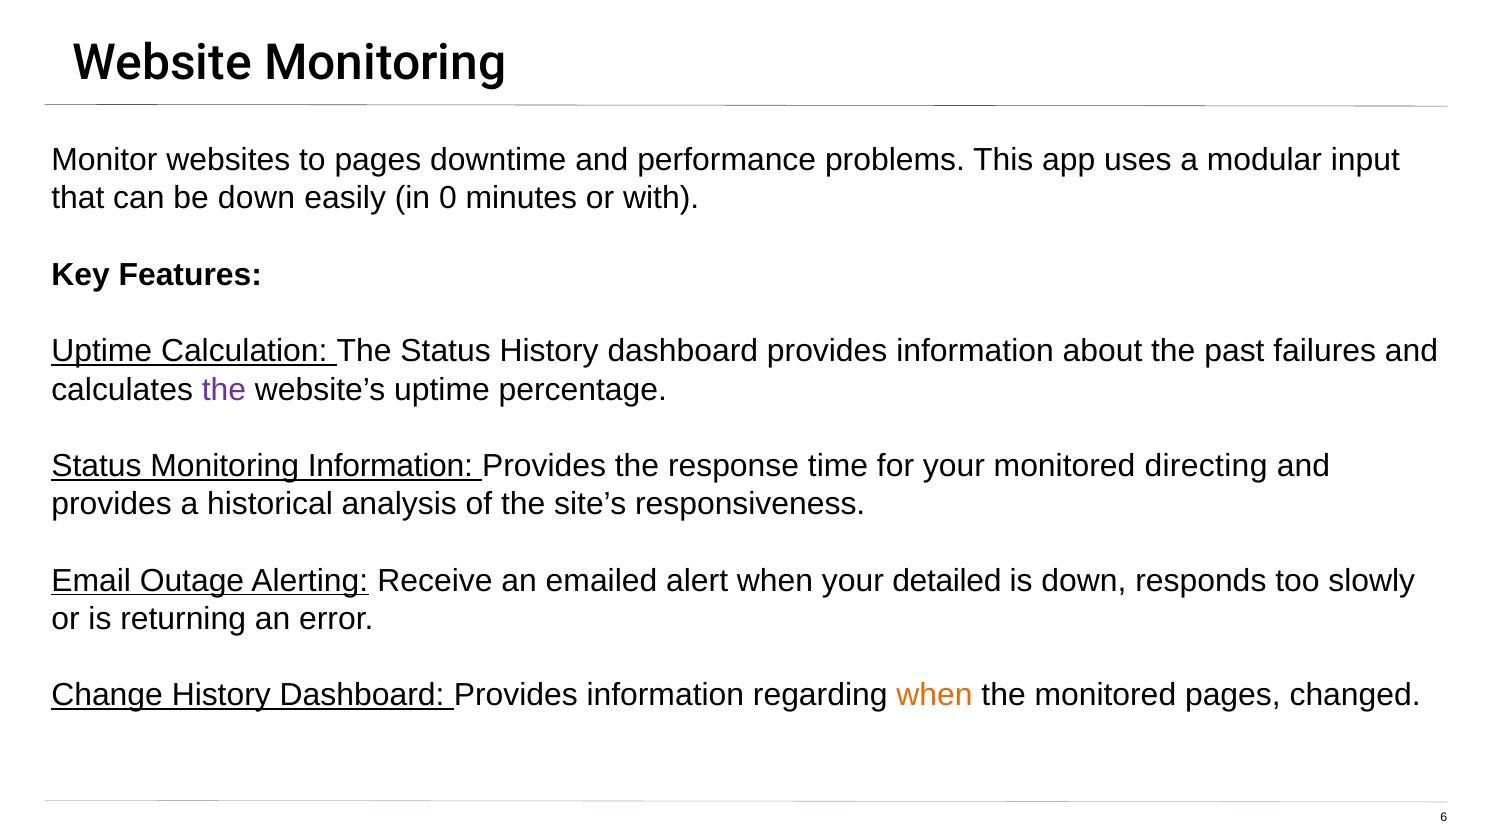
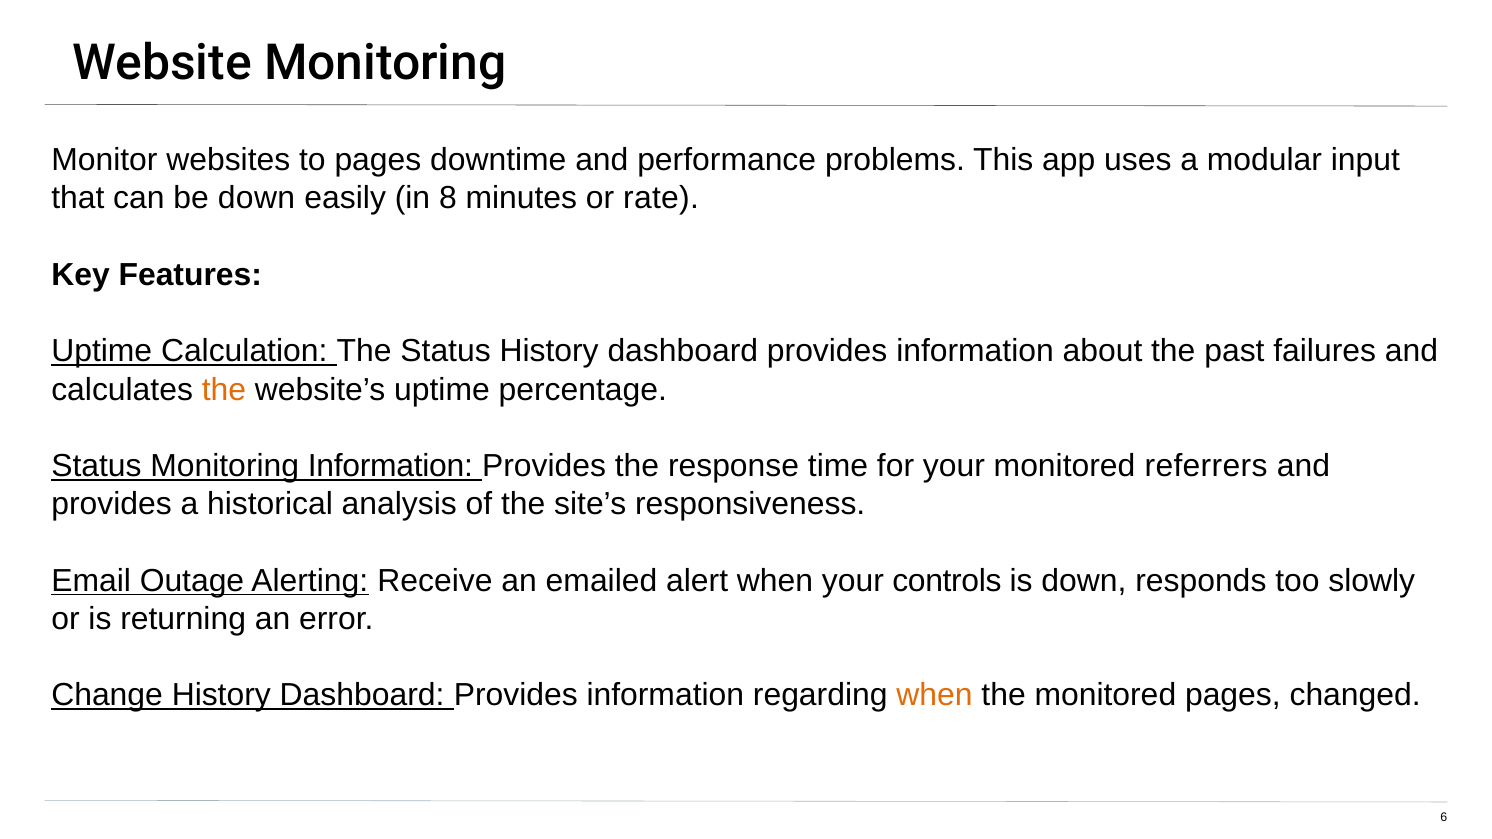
0: 0 -> 8
with: with -> rate
the at (224, 390) colour: purple -> orange
directing: directing -> referrers
detailed: detailed -> controls
